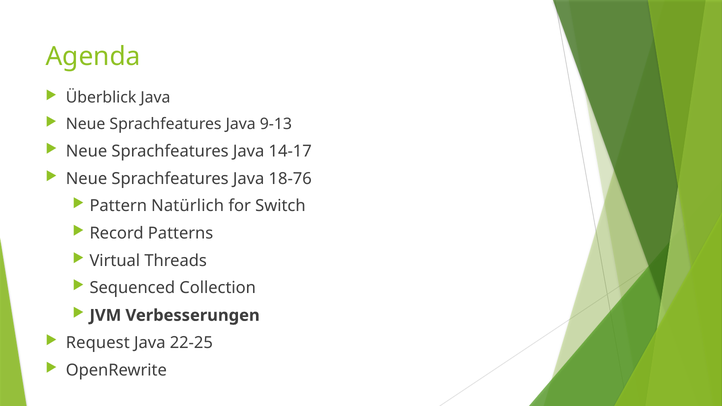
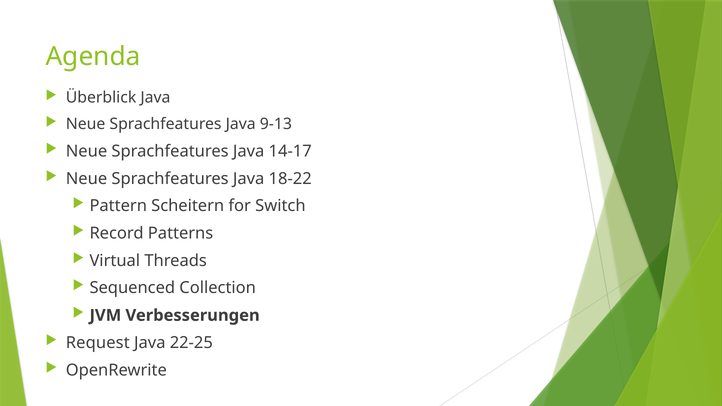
18-76: 18-76 -> 18-22
Natürlich: Natürlich -> Scheitern
